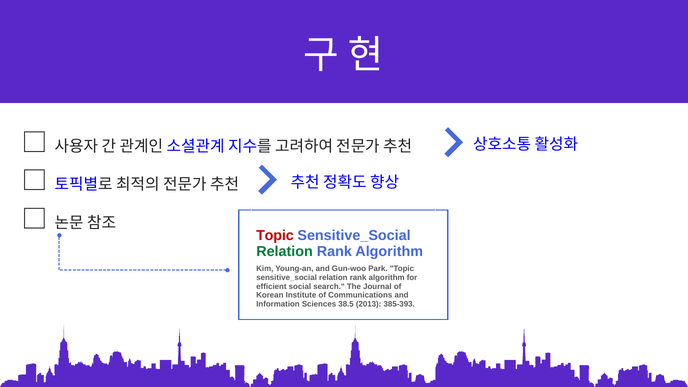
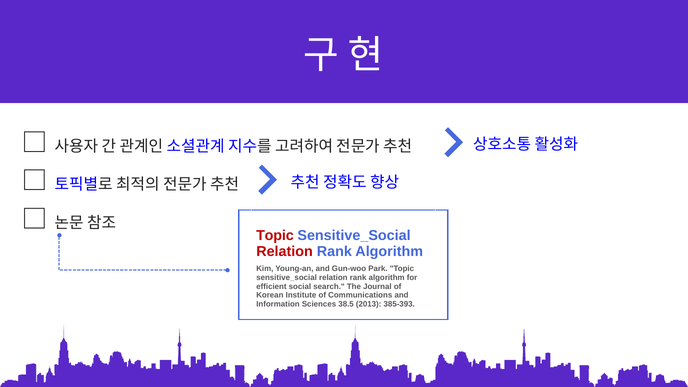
Relation at (285, 251) colour: green -> red
